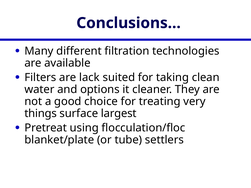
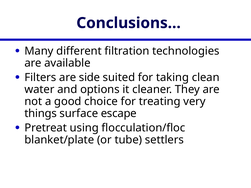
lack: lack -> side
largest: largest -> escape
